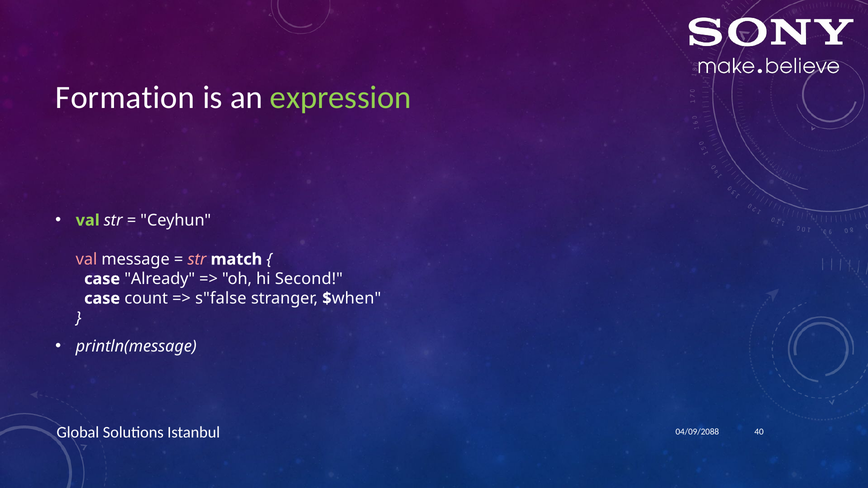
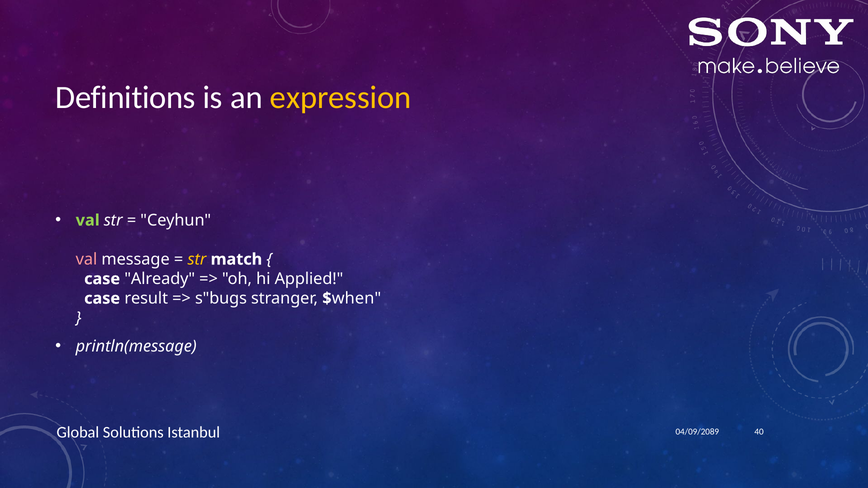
Formation: Formation -> Definitions
expression colour: light green -> yellow
str at (197, 259) colour: pink -> yellow
Second: Second -> Applied
count: count -> result
s"false: s"false -> s"bugs
04/09/2088: 04/09/2088 -> 04/09/2089
